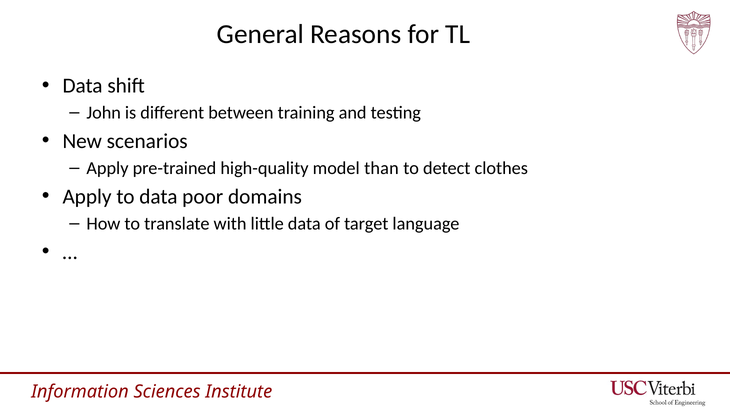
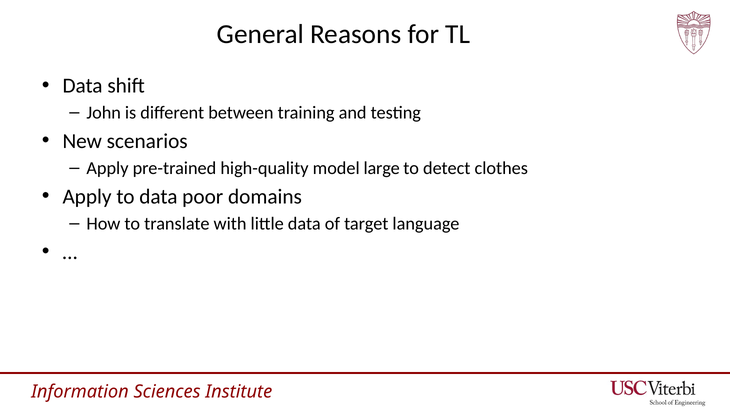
than: than -> large
